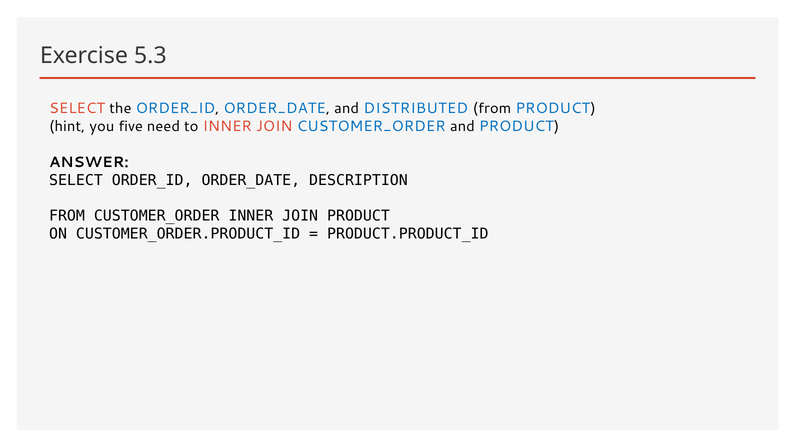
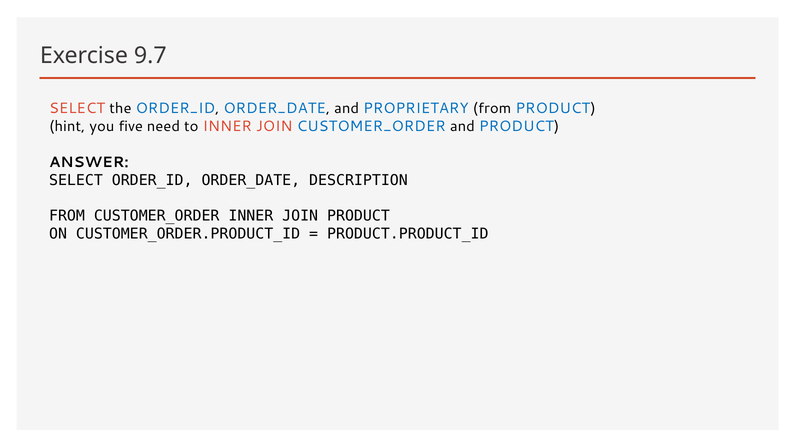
5.3: 5.3 -> 9.7
DISTRIBUTED: DISTRIBUTED -> PROPRIETARY
